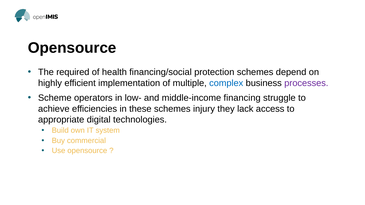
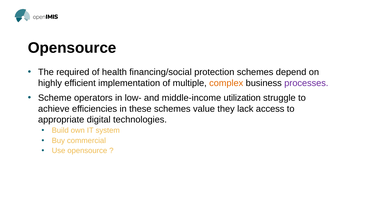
complex colour: blue -> orange
financing: financing -> utilization
injury: injury -> value
